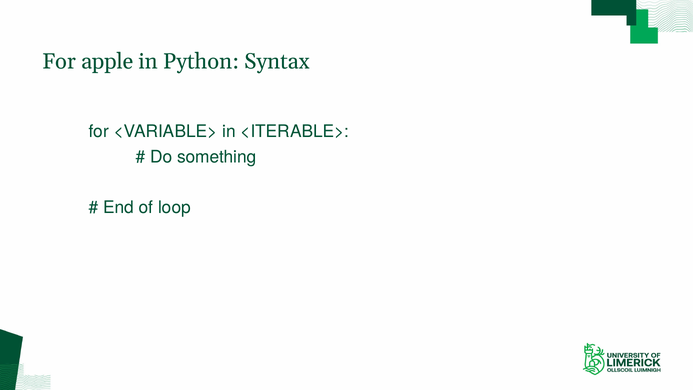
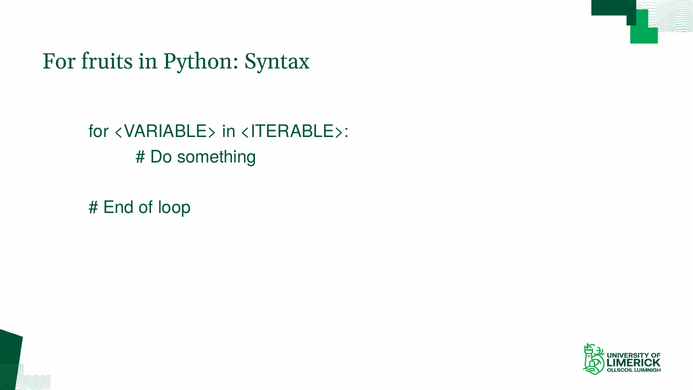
apple: apple -> fruits
